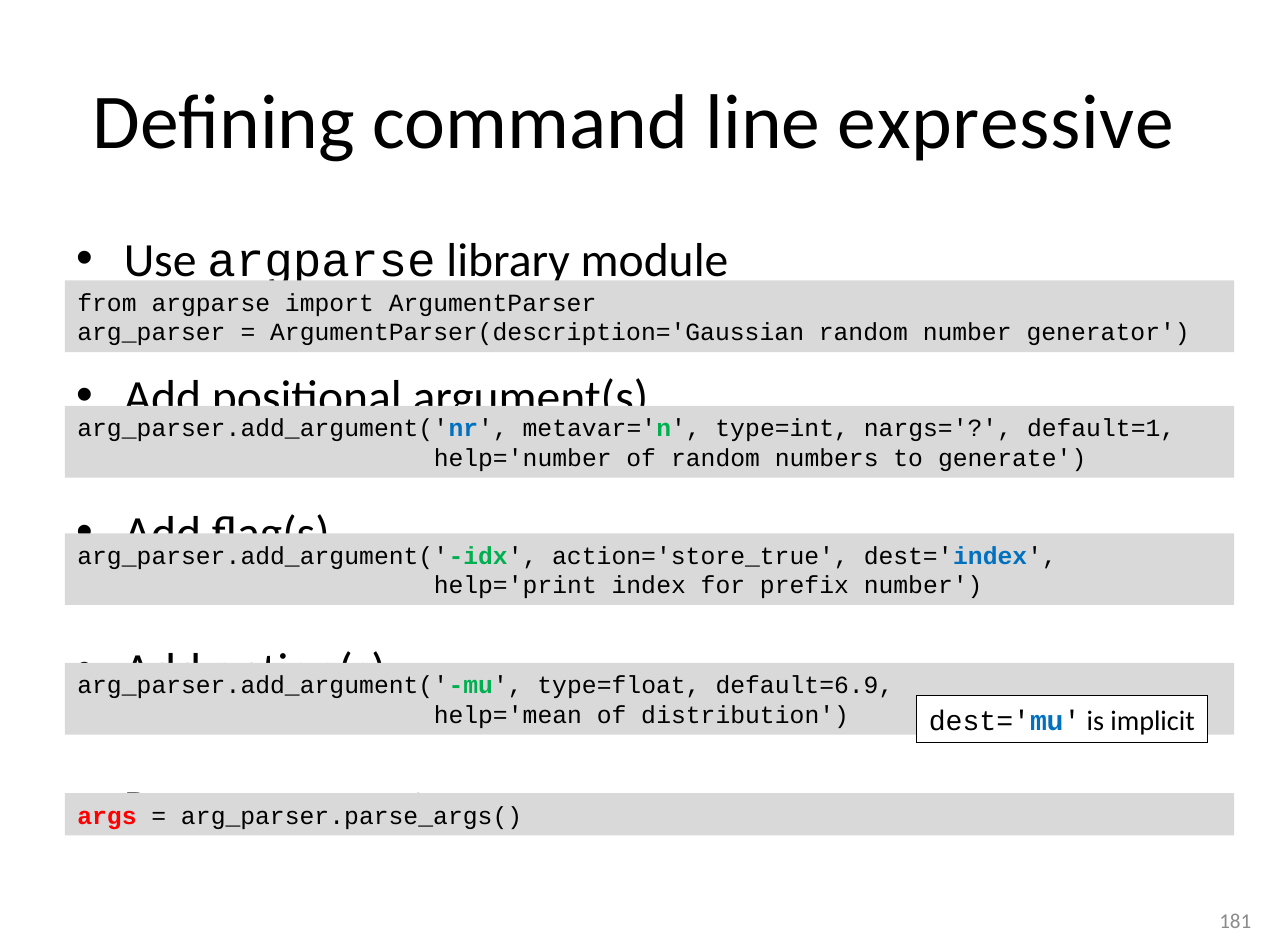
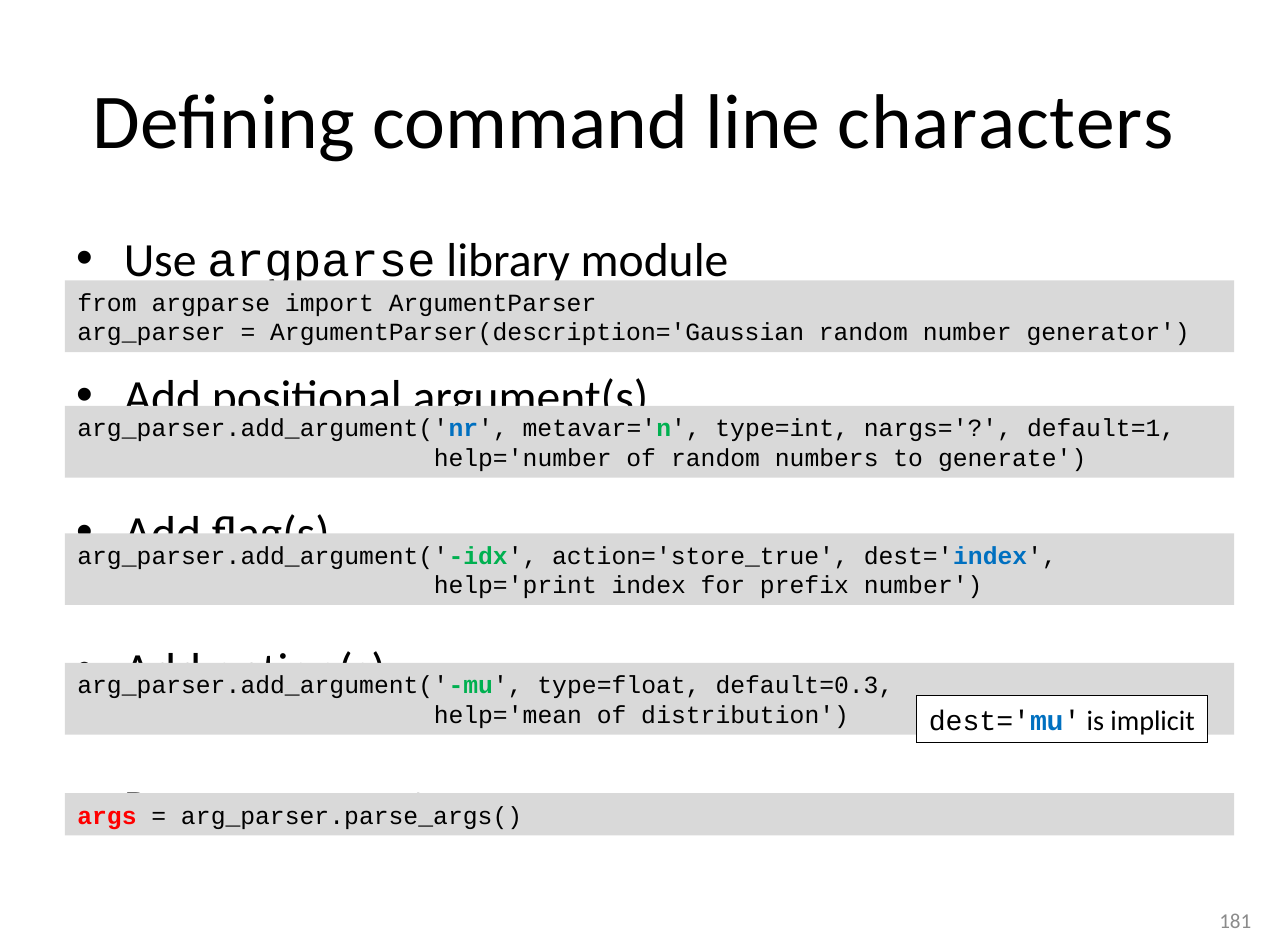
expressive: expressive -> characters
default=6.9: default=6.9 -> default=0.3
